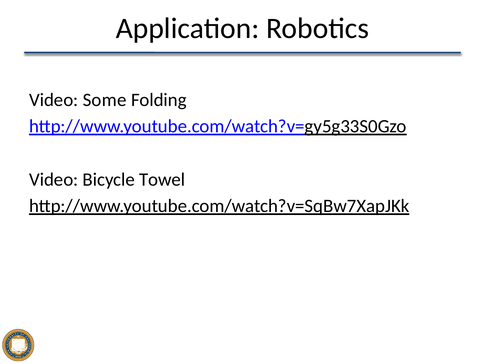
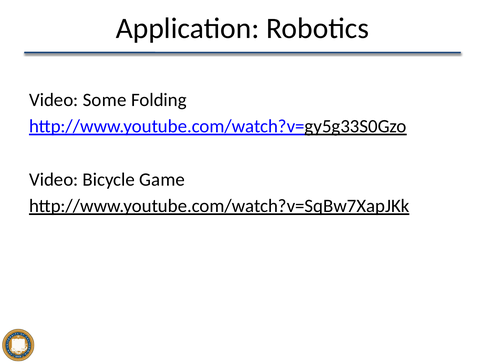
Towel: Towel -> Game
